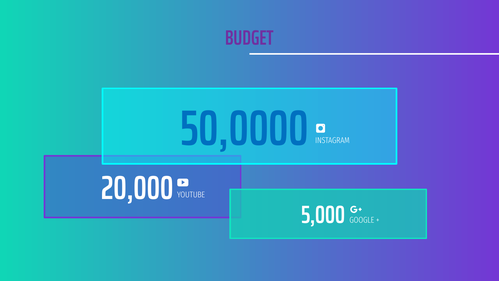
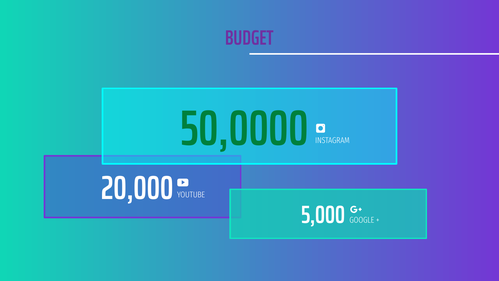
50,0000 colour: blue -> green
